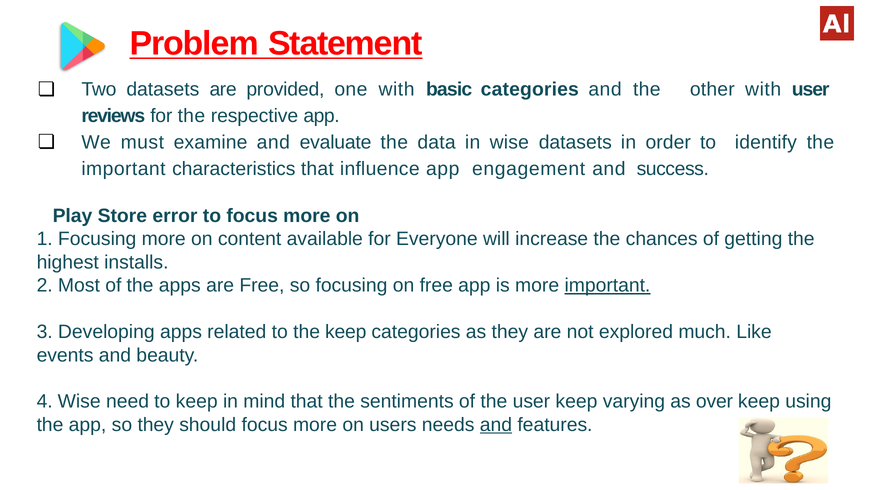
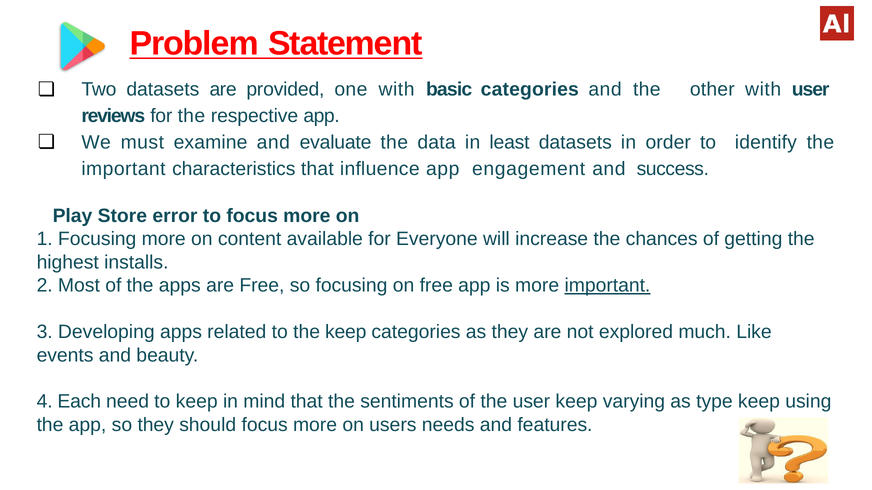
in wise: wise -> least
4 Wise: Wise -> Each
over: over -> type
and at (496, 425) underline: present -> none
